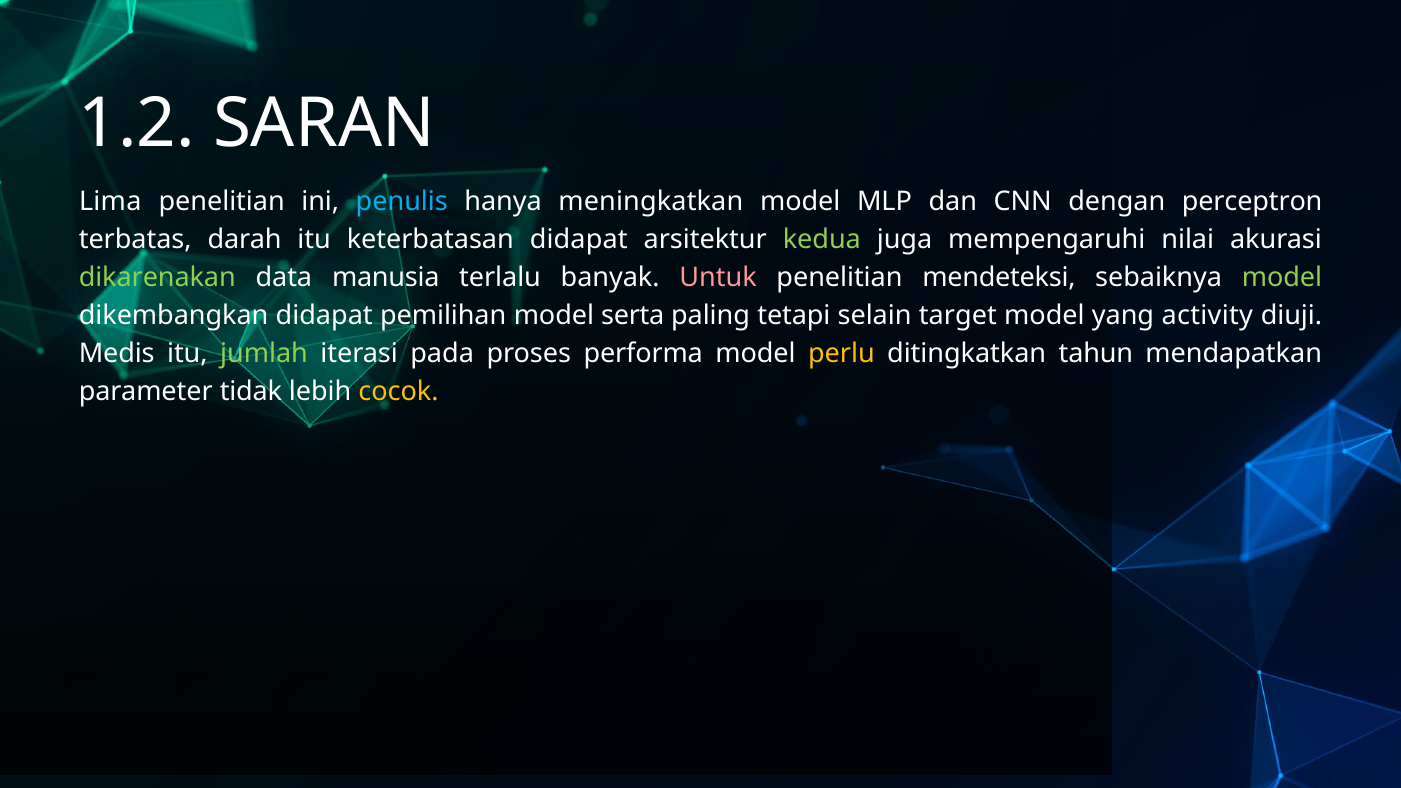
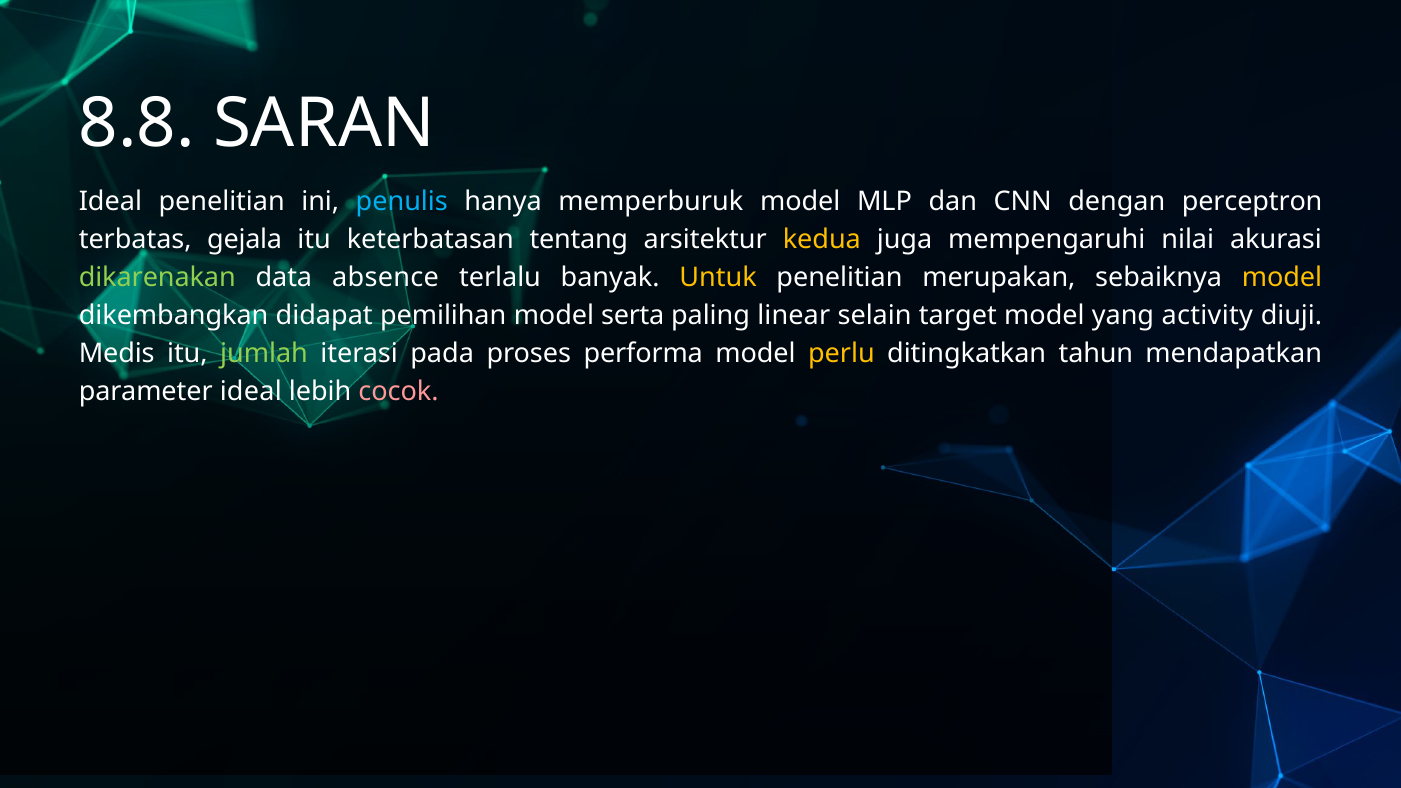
1.2: 1.2 -> 8.8
Lima at (110, 202): Lima -> Ideal
meningkatkan: meningkatkan -> memperburuk
darah: darah -> gejala
keterbatasan didapat: didapat -> tentang
kedua colour: light green -> yellow
manusia: manusia -> absence
Untuk colour: pink -> yellow
mendeteksi: mendeteksi -> merupakan
model at (1282, 278) colour: light green -> yellow
tetapi: tetapi -> linear
parameter tidak: tidak -> ideal
cocok colour: yellow -> pink
